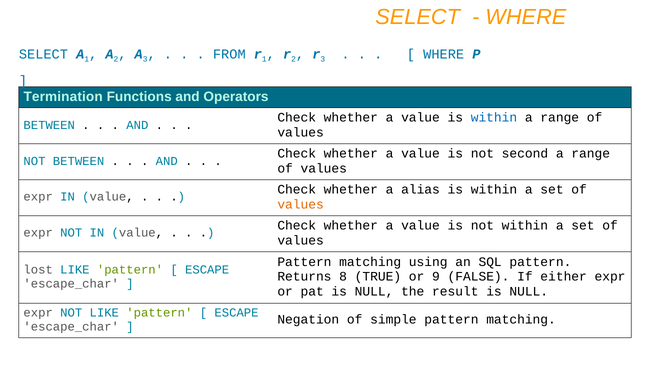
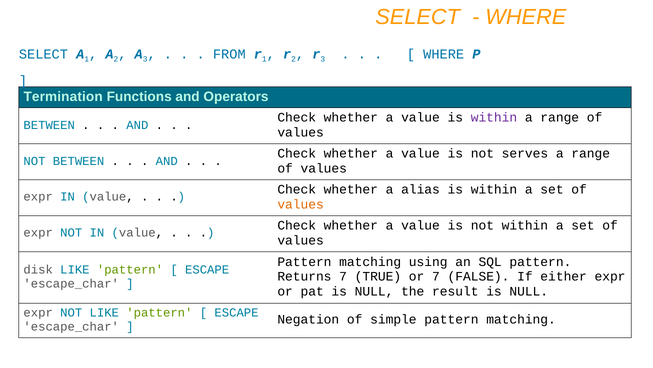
within at (494, 117) colour: blue -> purple
second: second -> serves
lost: lost -> disk
Returns 8: 8 -> 7
or 9: 9 -> 7
